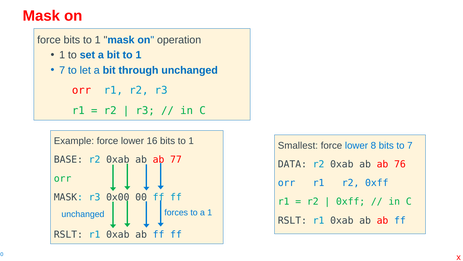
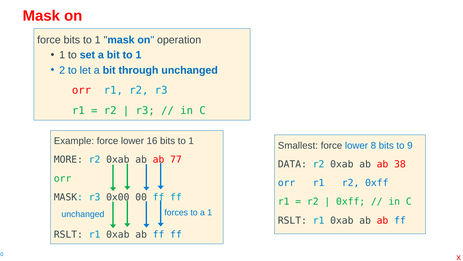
7 at (62, 70): 7 -> 2
to 7: 7 -> 9
BASE: BASE -> MORE
76: 76 -> 38
